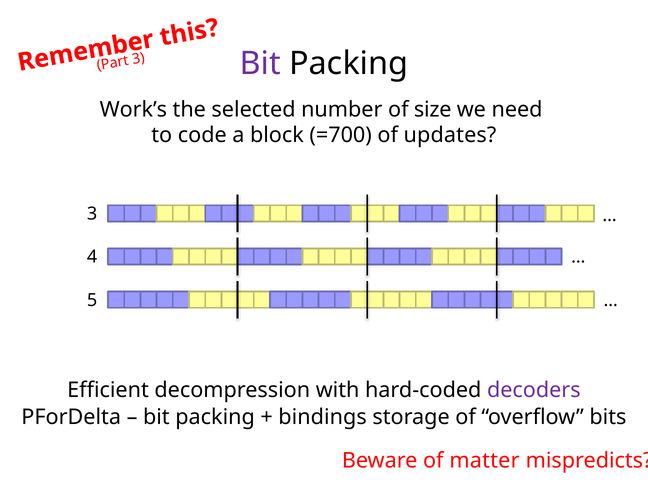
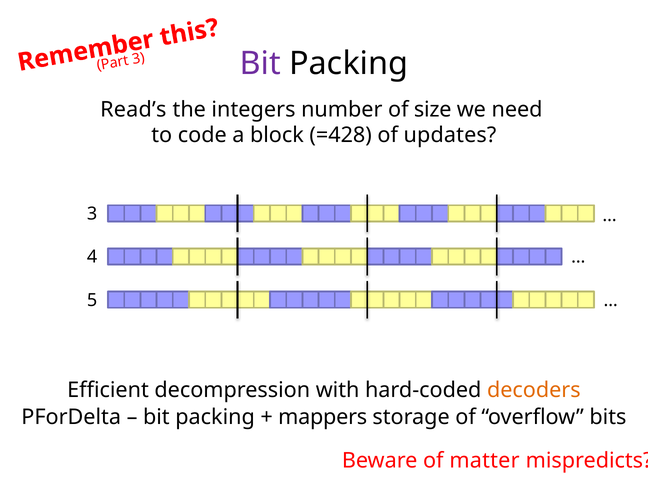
Work’s: Work’s -> Read’s
selected: selected -> integers
=700: =700 -> =428
decoders colour: purple -> orange
bindings: bindings -> mappers
